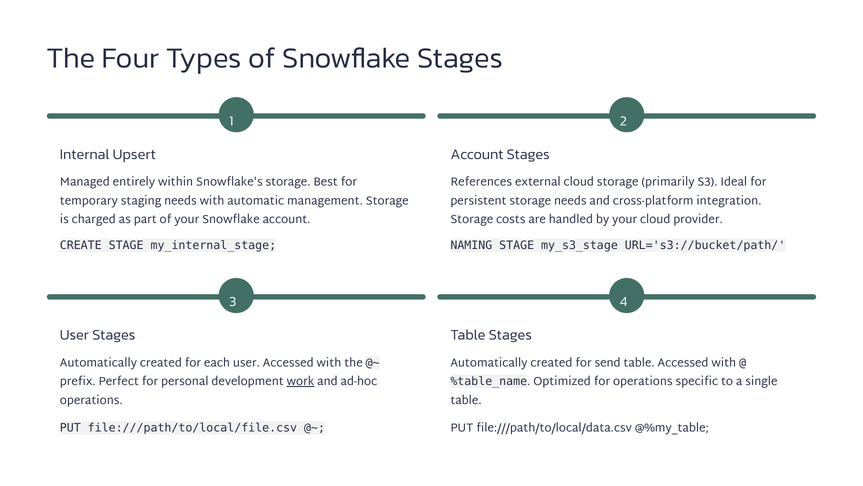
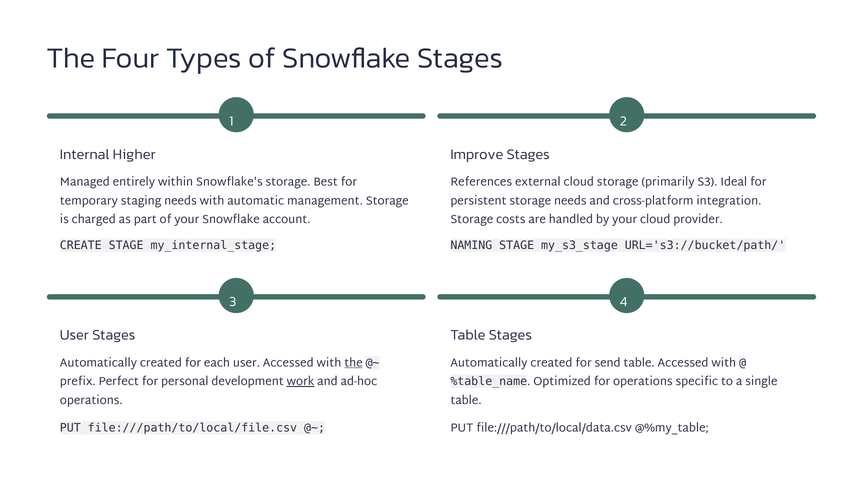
Upsert: Upsert -> Higher
Account at (477, 154): Account -> Improve
the at (354, 362) underline: none -> present
